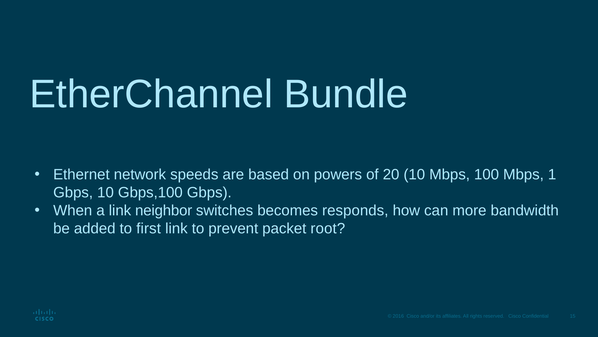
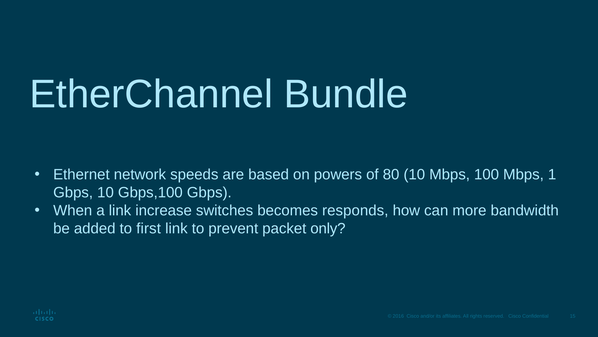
20: 20 -> 80
neighbor: neighbor -> increase
root: root -> only
